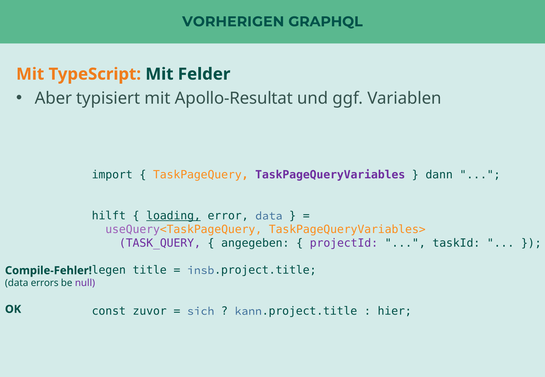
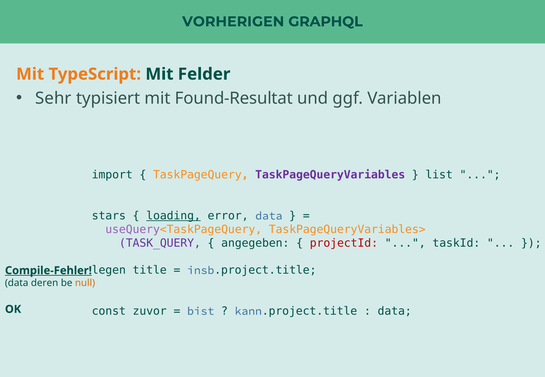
Aber: Aber -> Sehr
Apollo-Resultat: Apollo-Resultat -> Found-Resultat
dann: dann -> list
hilft: hilft -> stars
projectId colour: purple -> red
Compile-Fehler underline: none -> present
errors: errors -> deren
null colour: purple -> orange
sich: sich -> bist
hier at (395, 311): hier -> data
